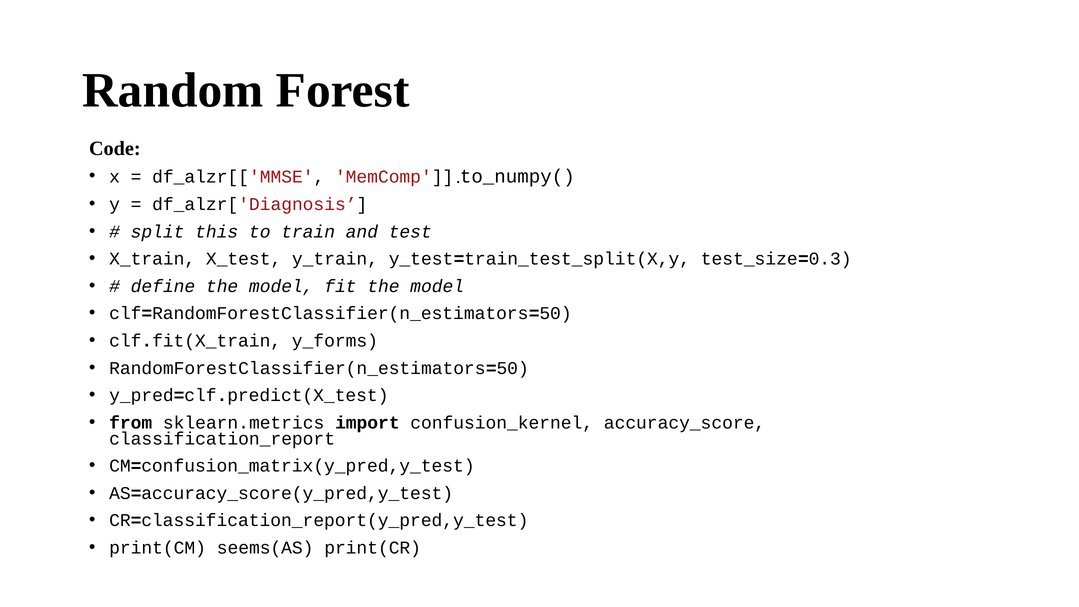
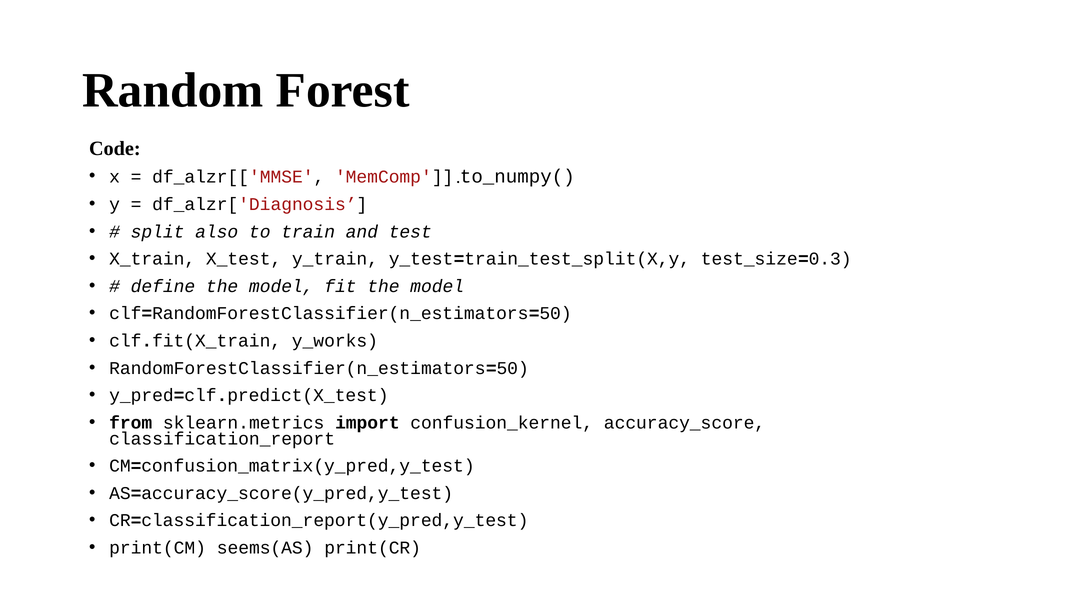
this: this -> also
y_forms: y_forms -> y_works
